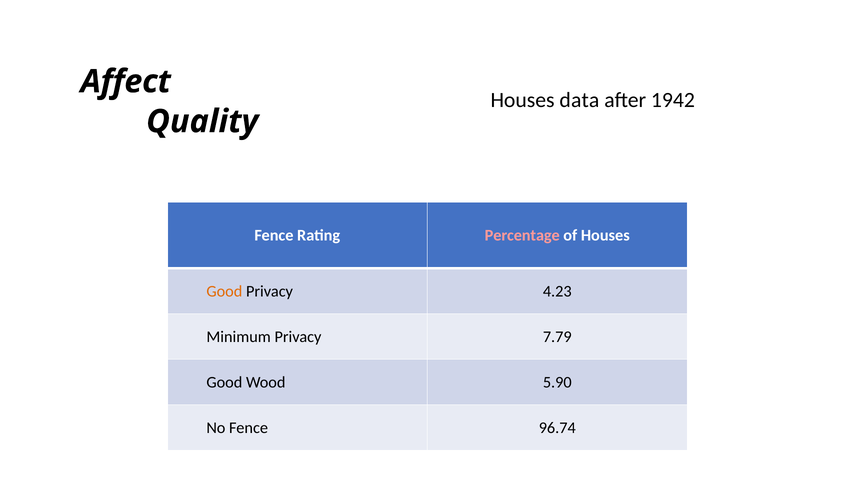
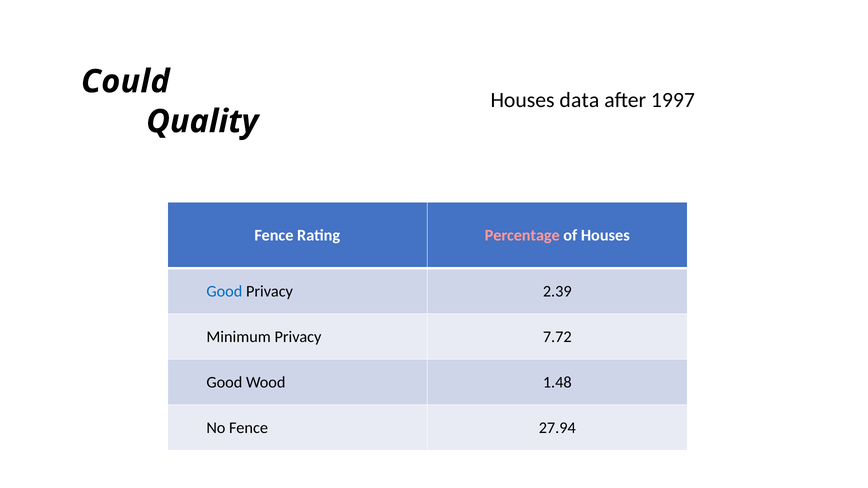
Affect: Affect -> Could
1942: 1942 -> 1997
Good at (224, 291) colour: orange -> blue
4.23: 4.23 -> 2.39
7.79: 7.79 -> 7.72
5.90: 5.90 -> 1.48
96.74: 96.74 -> 27.94
